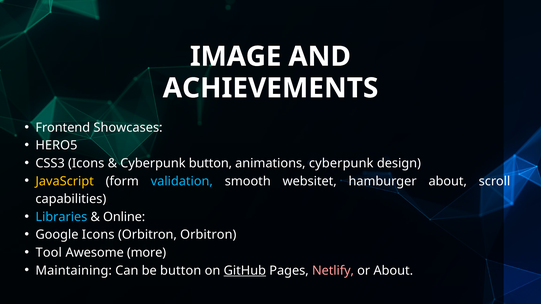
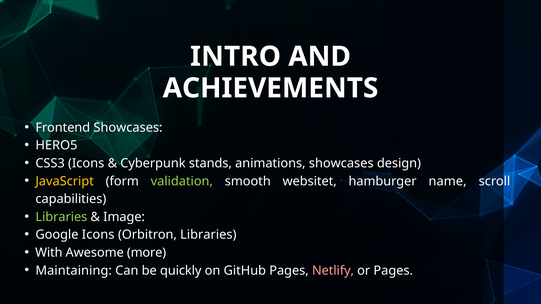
IMAGE: IMAGE -> INTRO
Cyberpunk button: button -> stands
animations cyberpunk: cyberpunk -> showcases
validation colour: light blue -> light green
hamburger about: about -> name
Libraries at (61, 217) colour: light blue -> light green
Online: Online -> Image
Orbitron Orbitron: Orbitron -> Libraries
Tool: Tool -> With
be button: button -> quickly
GitHub underline: present -> none
or About: About -> Pages
